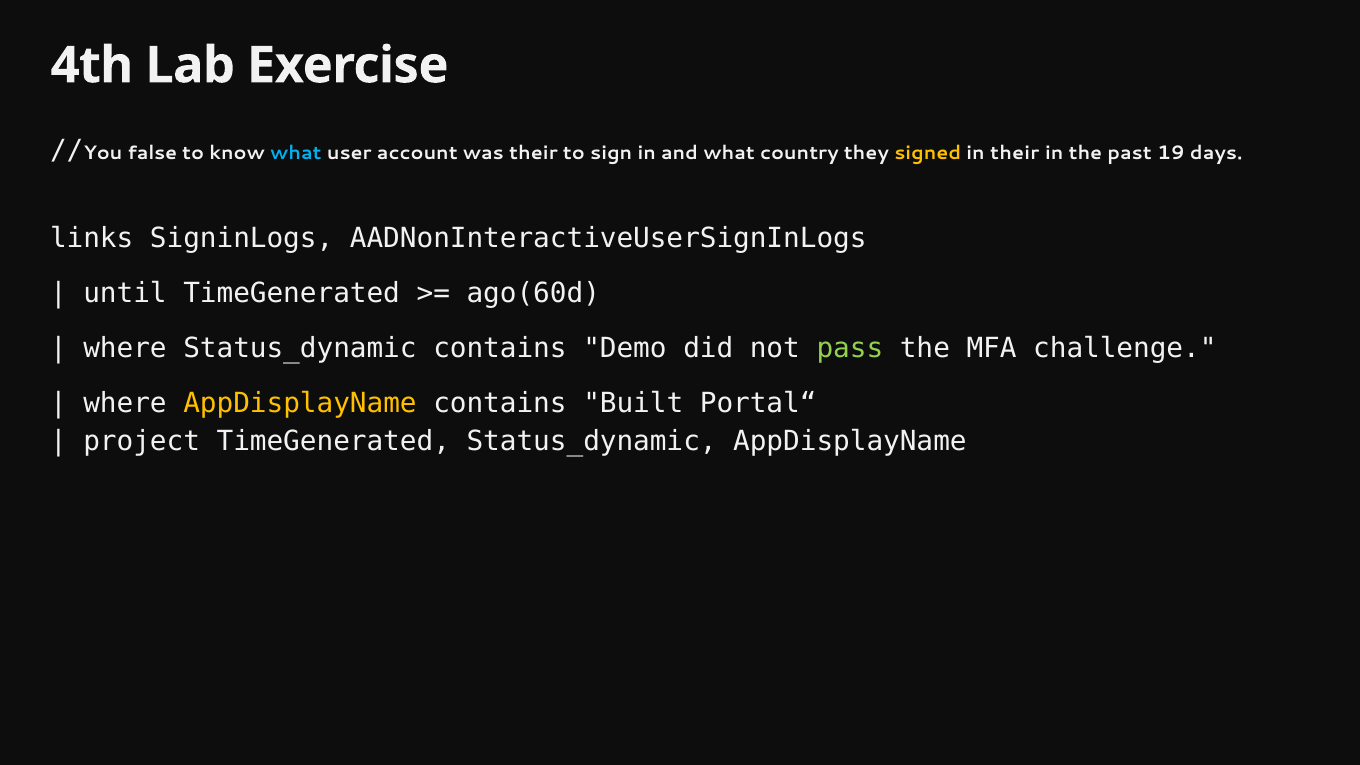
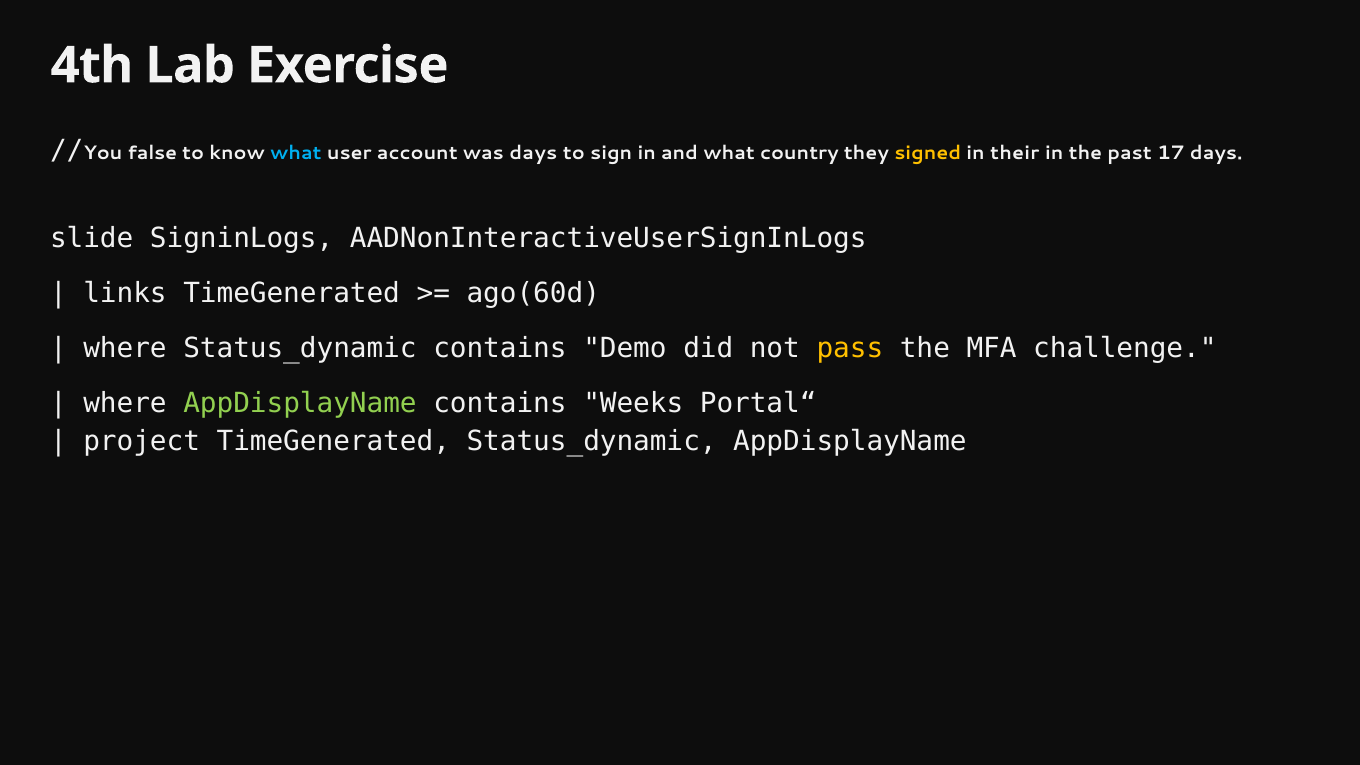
was their: their -> days
19: 19 -> 17
links: links -> slide
until: until -> links
pass colour: light green -> yellow
AppDisplayName at (300, 403) colour: yellow -> light green
Built: Built -> Weeks
